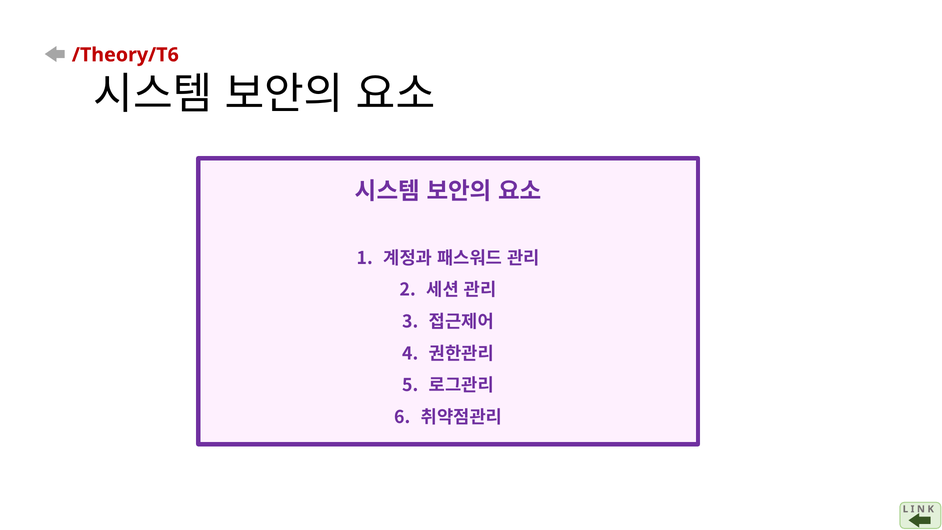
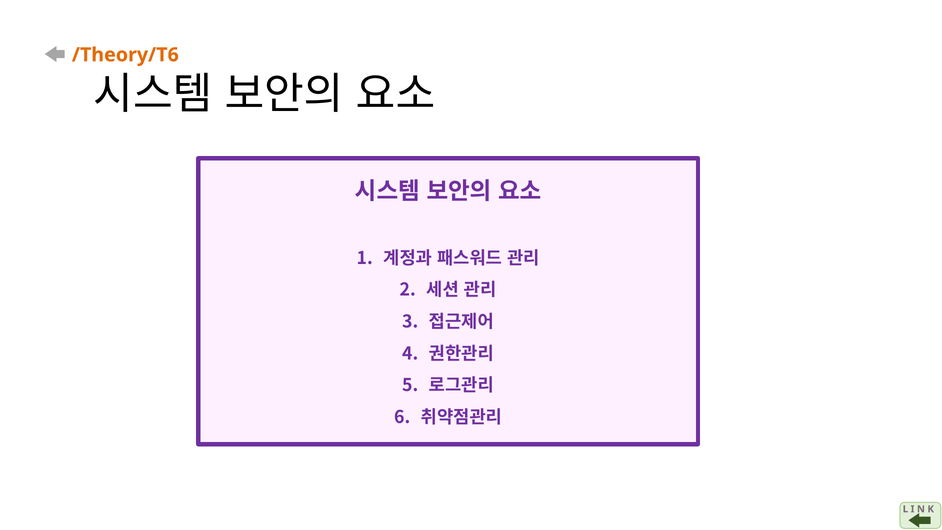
/Theory/T6 colour: red -> orange
